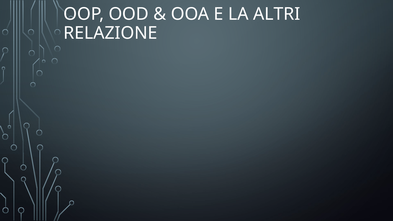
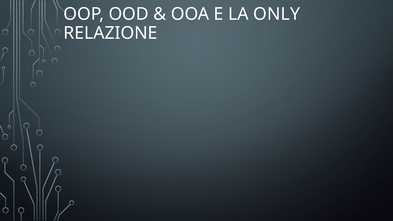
ALTRI: ALTRI -> ONLY
